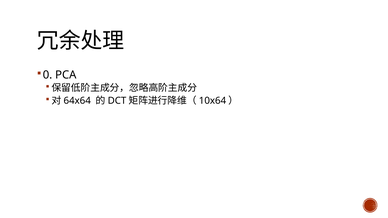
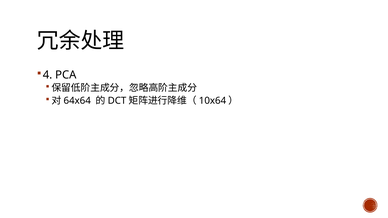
0: 0 -> 4
